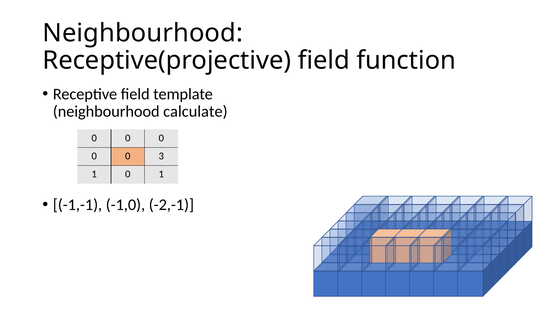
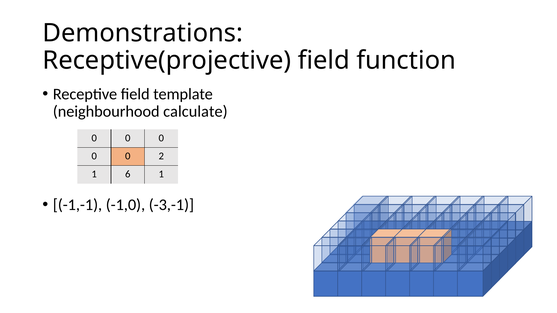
Neighbourhood at (143, 33): Neighbourhood -> Demonstrations
3: 3 -> 2
1 0: 0 -> 6
-2,-1: -2,-1 -> -3,-1
